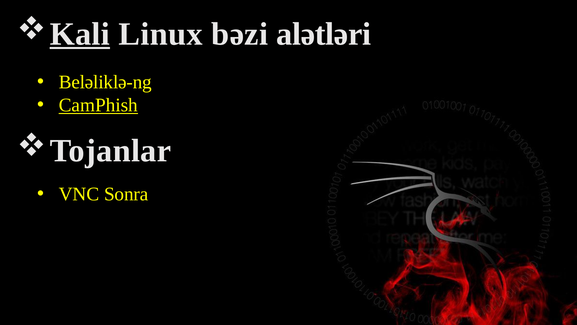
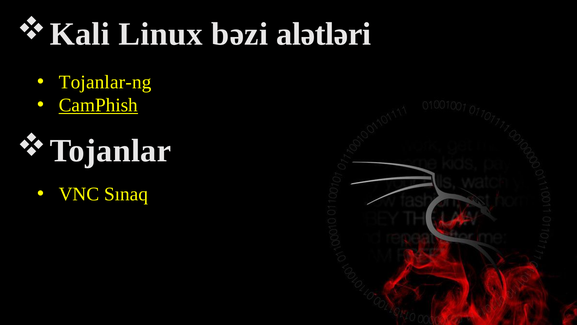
Kali underline: present -> none
Beləliklə-ng: Beləliklə-ng -> Tojanlar-ng
Sonra: Sonra -> Sınaq
